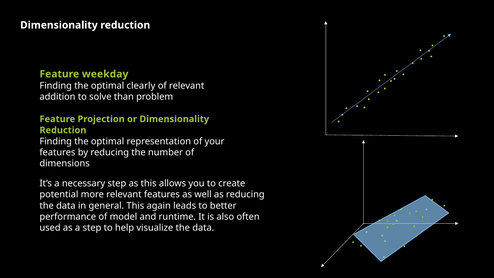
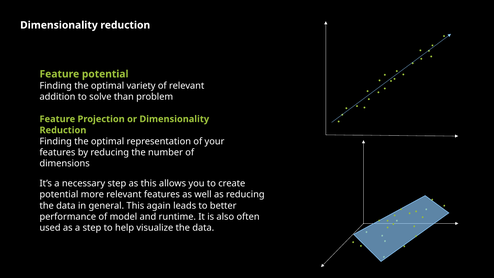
Feature weekday: weekday -> potential
clearly: clearly -> variety
